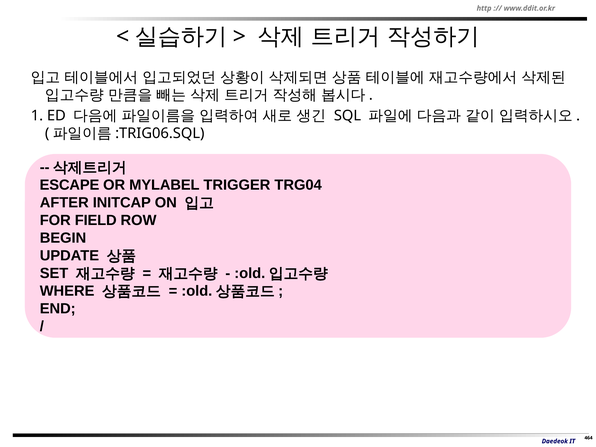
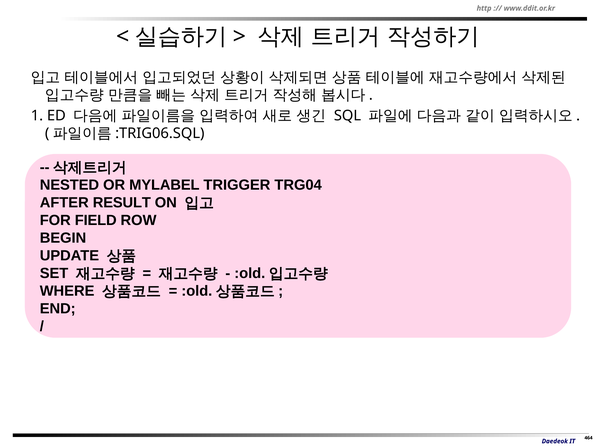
ESCAPE: ESCAPE -> NESTED
INITCAP: INITCAP -> RESULT
